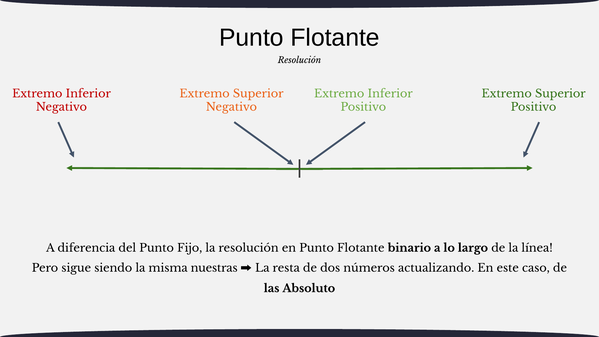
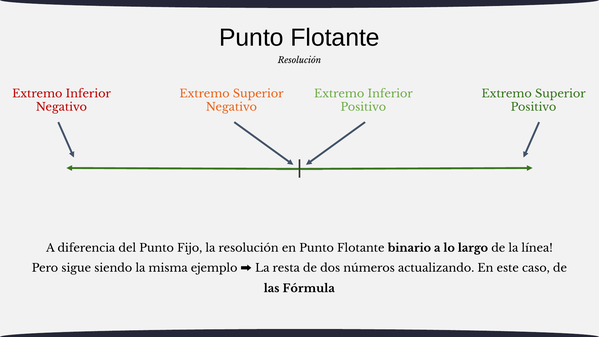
nuestras: nuestras -> ejemplo
Absoluto: Absoluto -> Fórmula
